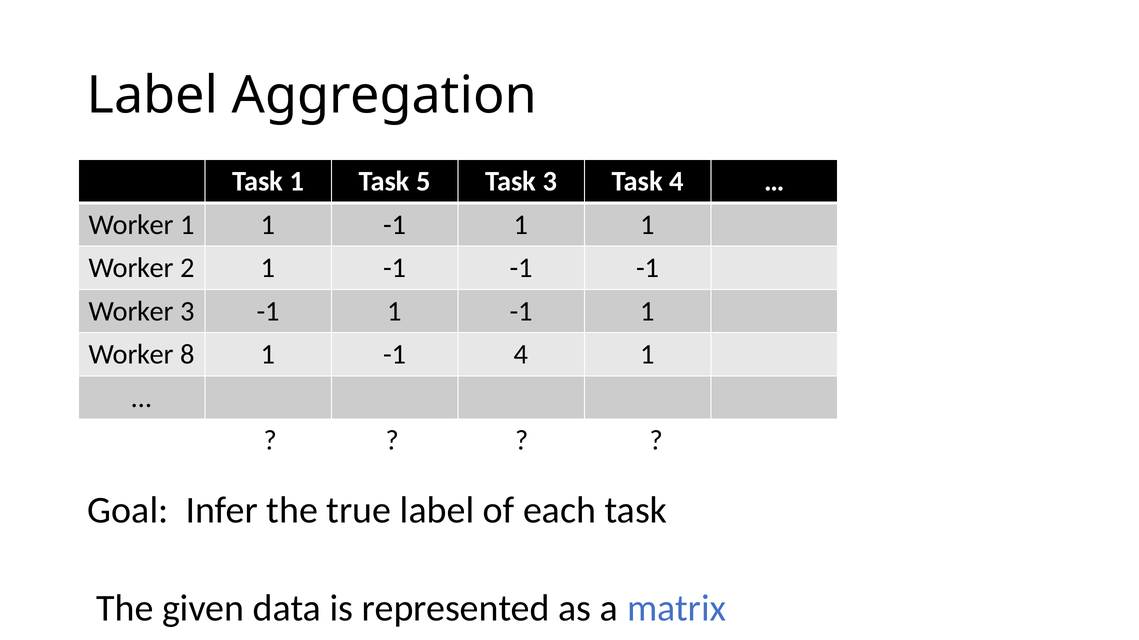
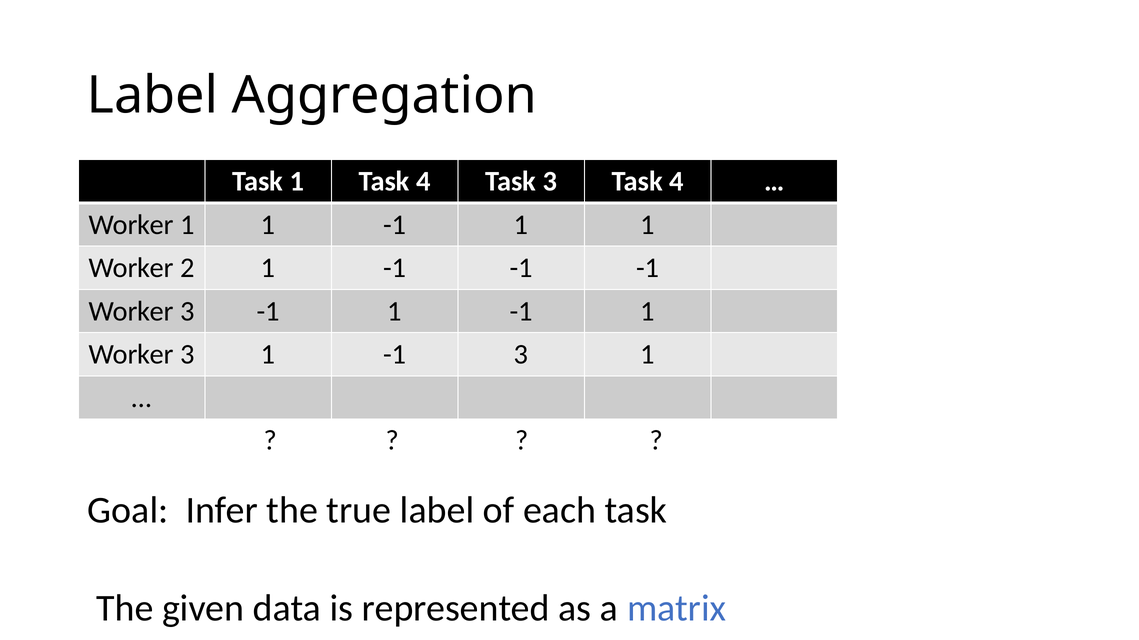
1 Task 5: 5 -> 4
8 at (187, 355): 8 -> 3
-1 4: 4 -> 3
